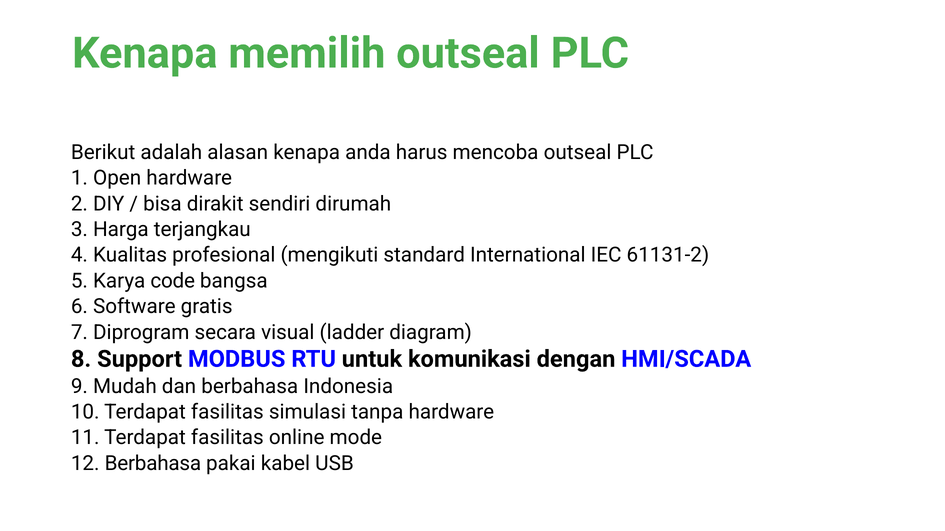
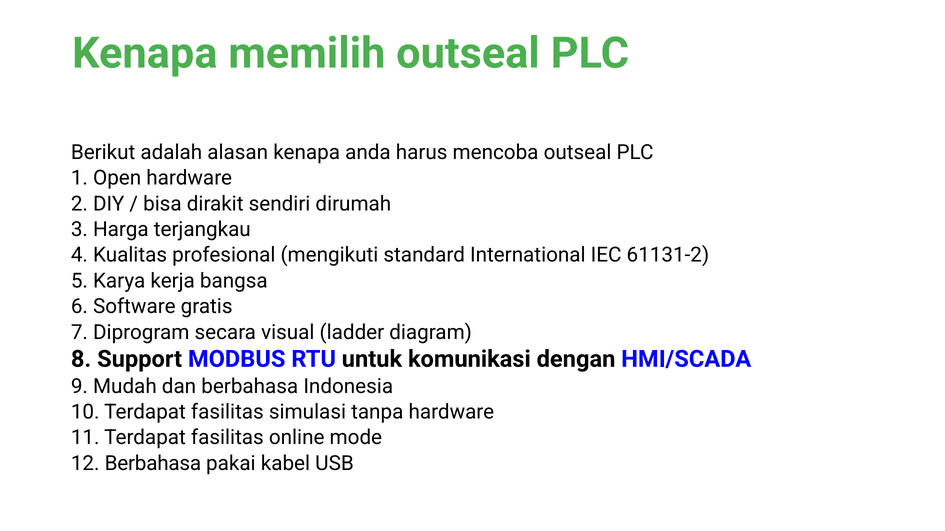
code: code -> kerja
